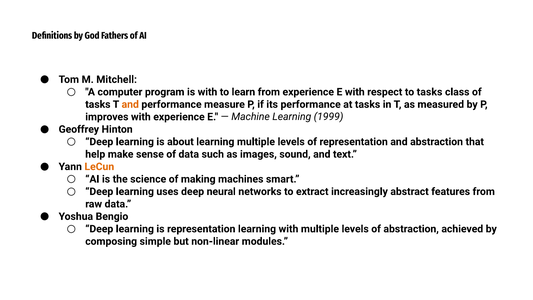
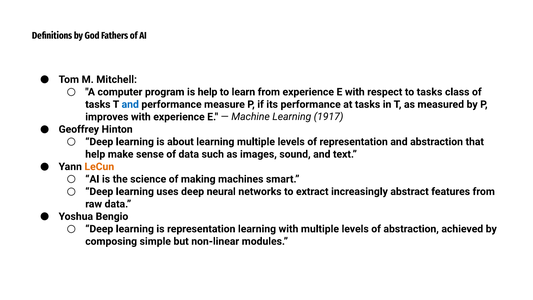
is with: with -> help
and at (130, 104) colour: orange -> blue
1999: 1999 -> 1917
